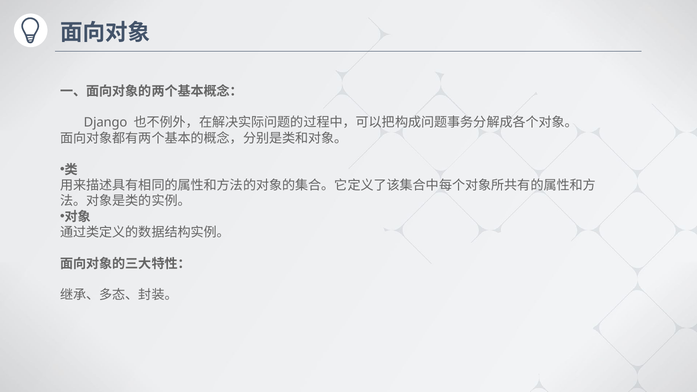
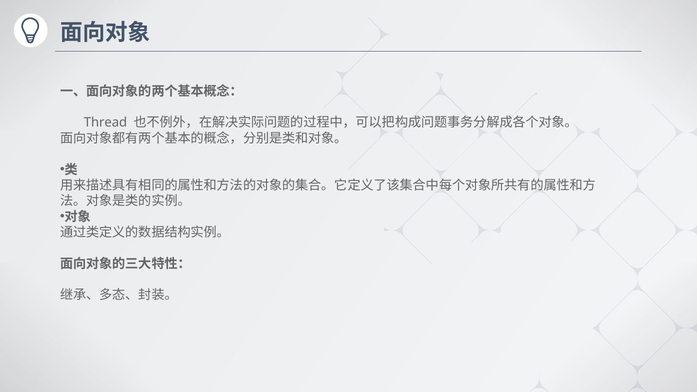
Django: Django -> Thread
